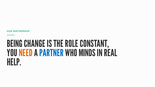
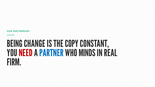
ROLE: ROLE -> COPY
NEED colour: orange -> red
HELP: HELP -> FIRM
